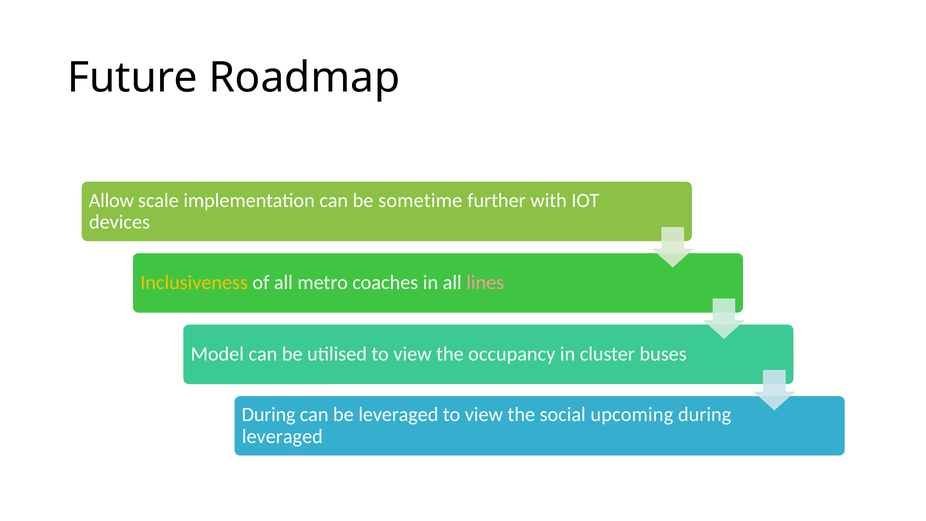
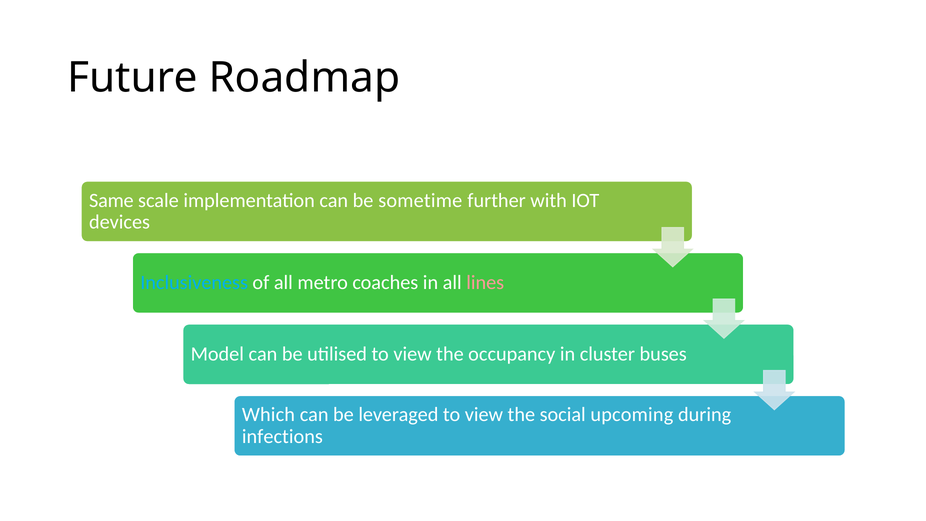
Allow: Allow -> Same
Inclusiveness colour: yellow -> light blue
During at (269, 415): During -> Which
leveraged at (282, 437): leveraged -> infections
